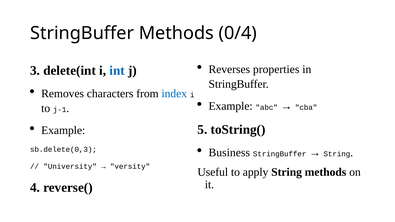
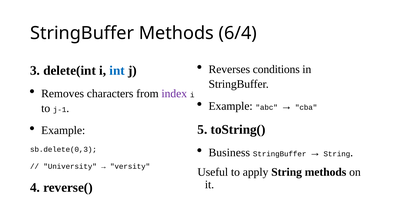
0/4: 0/4 -> 6/4
properties: properties -> conditions
index colour: blue -> purple
